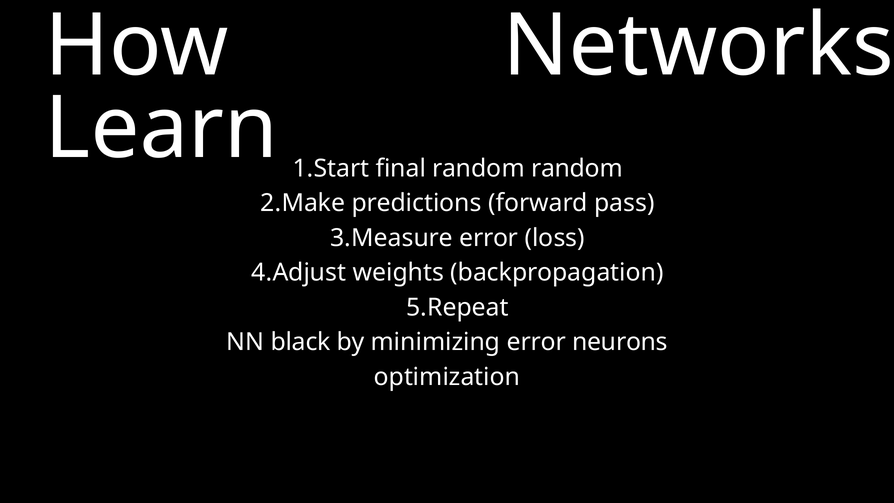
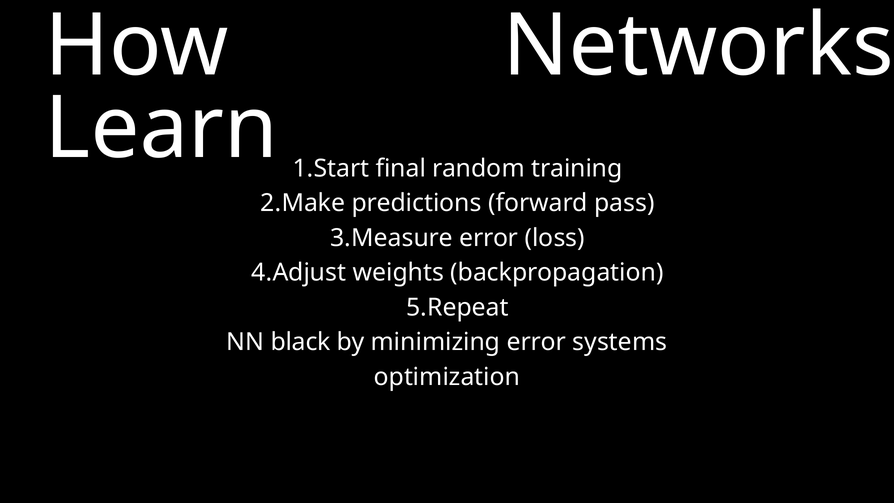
random random: random -> training
neurons: neurons -> systems
